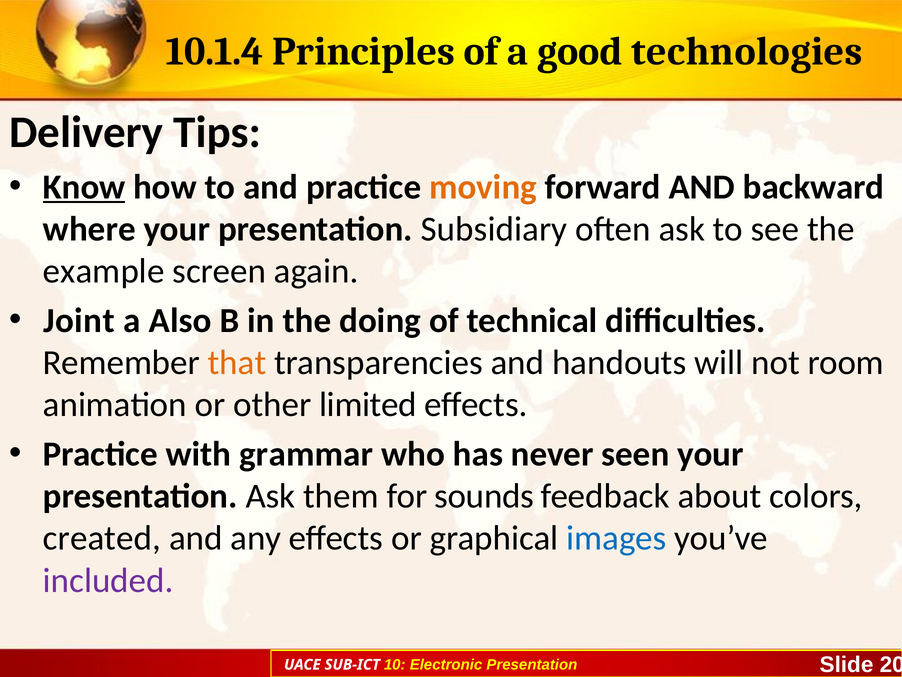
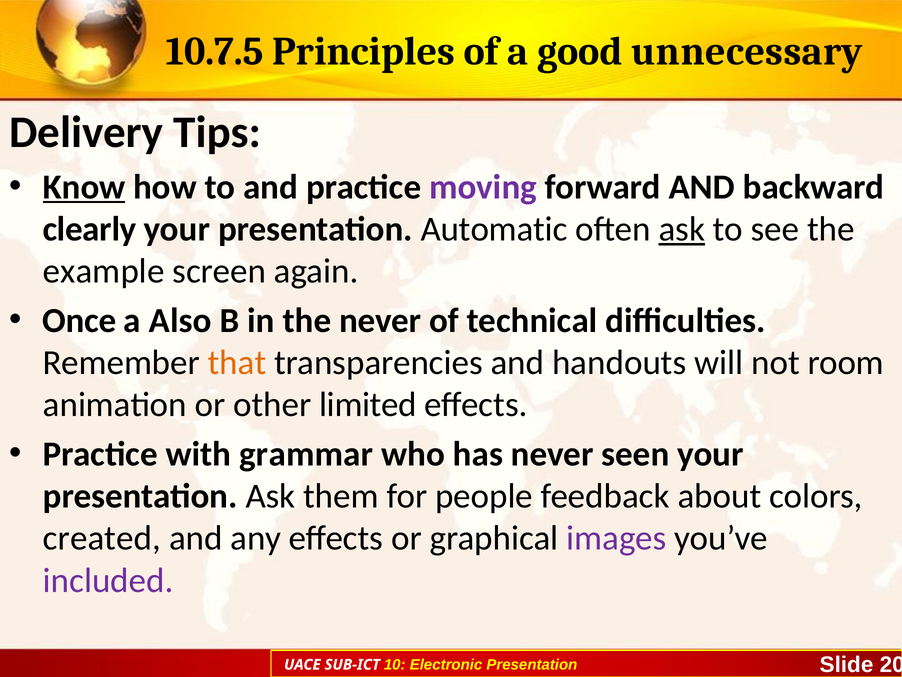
10.1.4: 10.1.4 -> 10.7.5
technologies: technologies -> unnecessary
moving colour: orange -> purple
where: where -> clearly
Subsidiary: Subsidiary -> Automatic
ask at (682, 229) underline: none -> present
Joint: Joint -> Once
the doing: doing -> never
sounds: sounds -> people
images colour: blue -> purple
